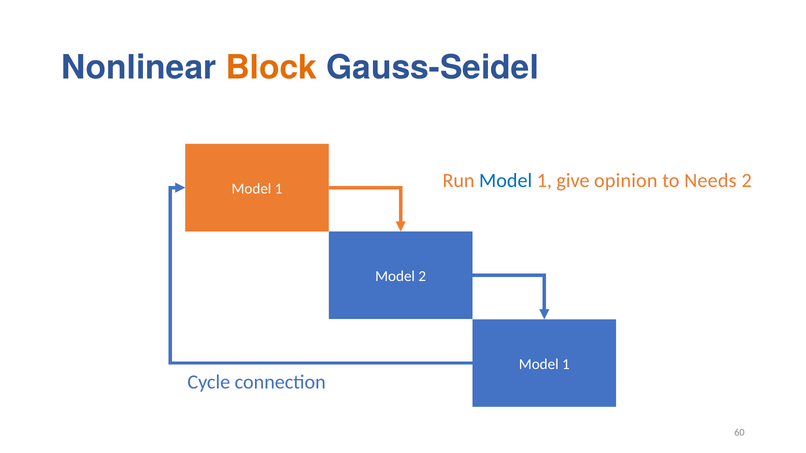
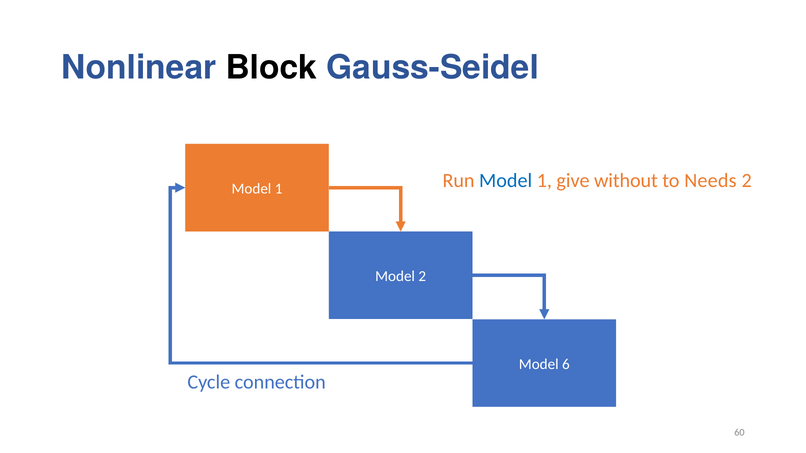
Block colour: orange -> black
opinion: opinion -> without
1 at (566, 364): 1 -> 6
